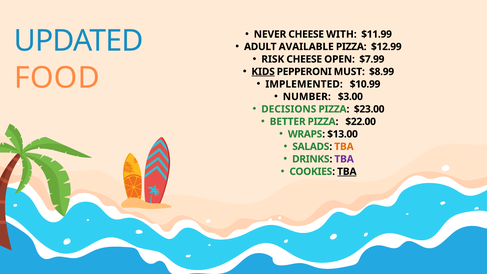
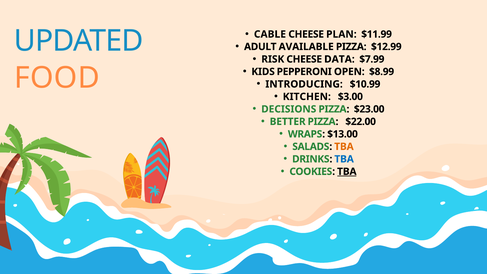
NEVER: NEVER -> CABLE
WITH: WITH -> PLAN
OPEN: OPEN -> DATA
KIDS underline: present -> none
MUST: MUST -> OPEN
IMPLEMENTED: IMPLEMENTED -> INTRODUCING
NUMBER: NUMBER -> KITCHEN
TBA at (344, 159) colour: purple -> blue
